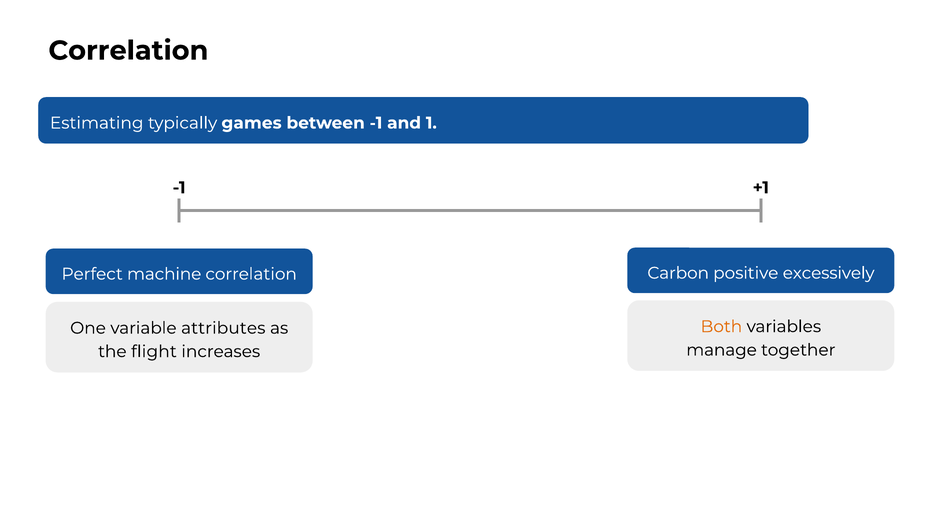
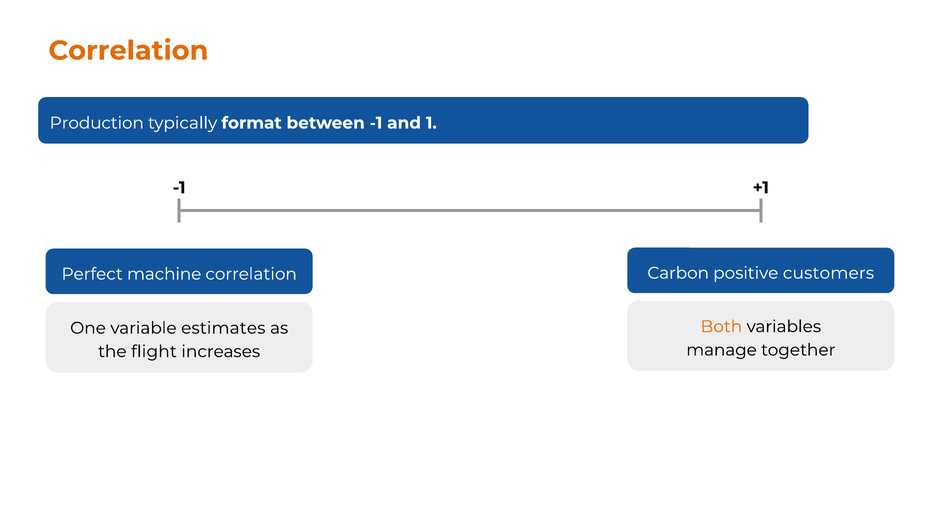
Correlation at (128, 51) colour: black -> orange
Estimating: Estimating -> Production
games: games -> format
excessively: excessively -> customers
attributes: attributes -> estimates
